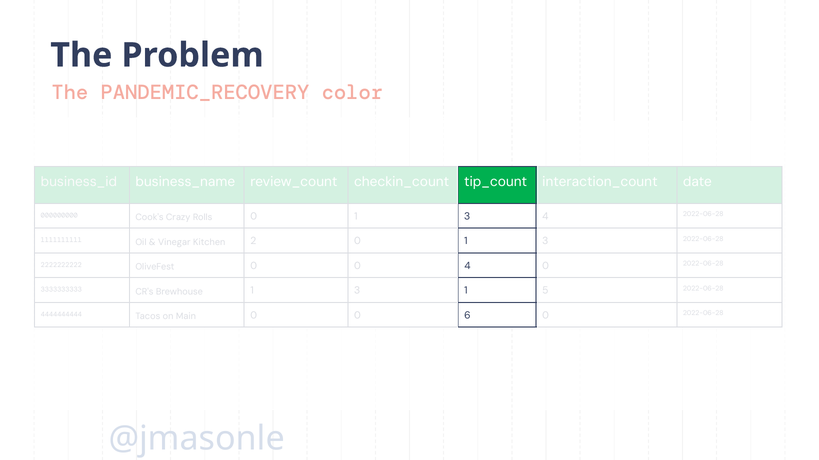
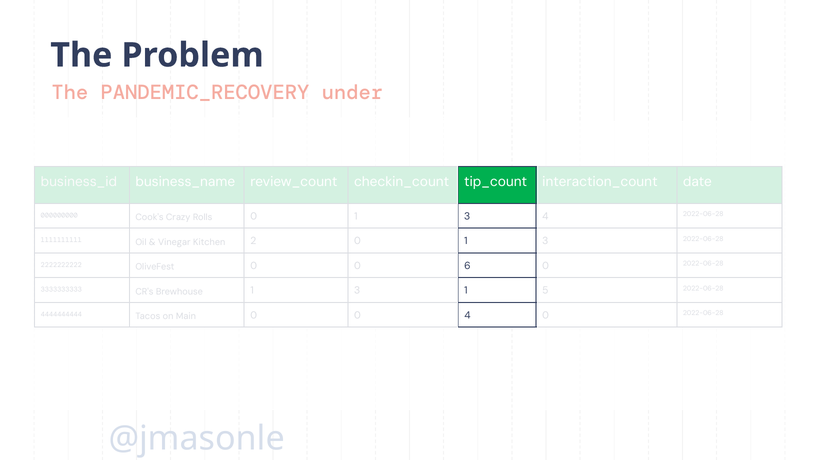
color: color -> under
4 at (467, 266): 4 -> 6
6 at (467, 316): 6 -> 4
